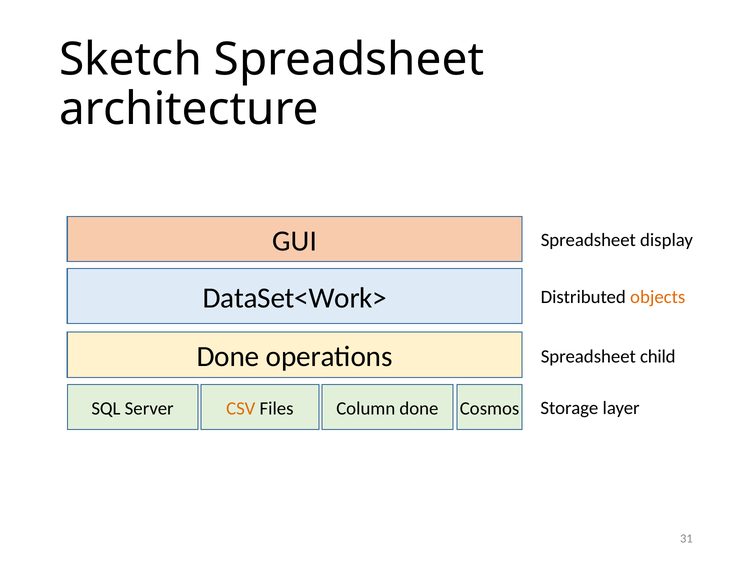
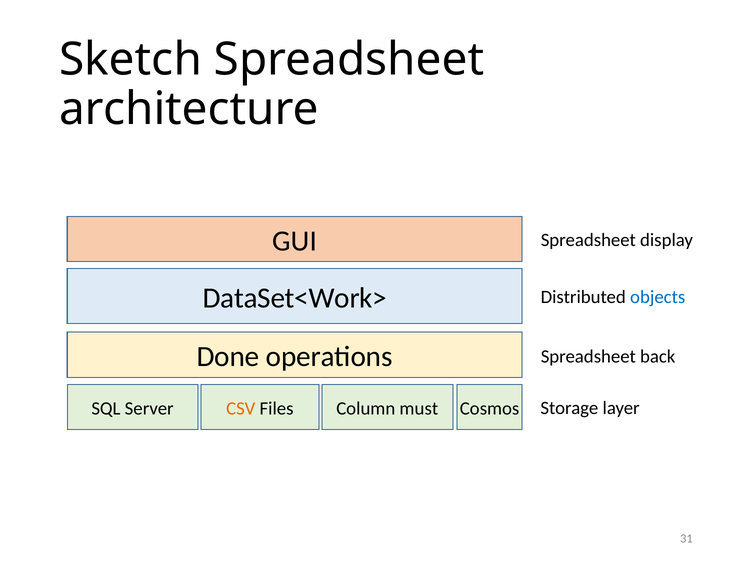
objects colour: orange -> blue
child: child -> back
Column done: done -> must
